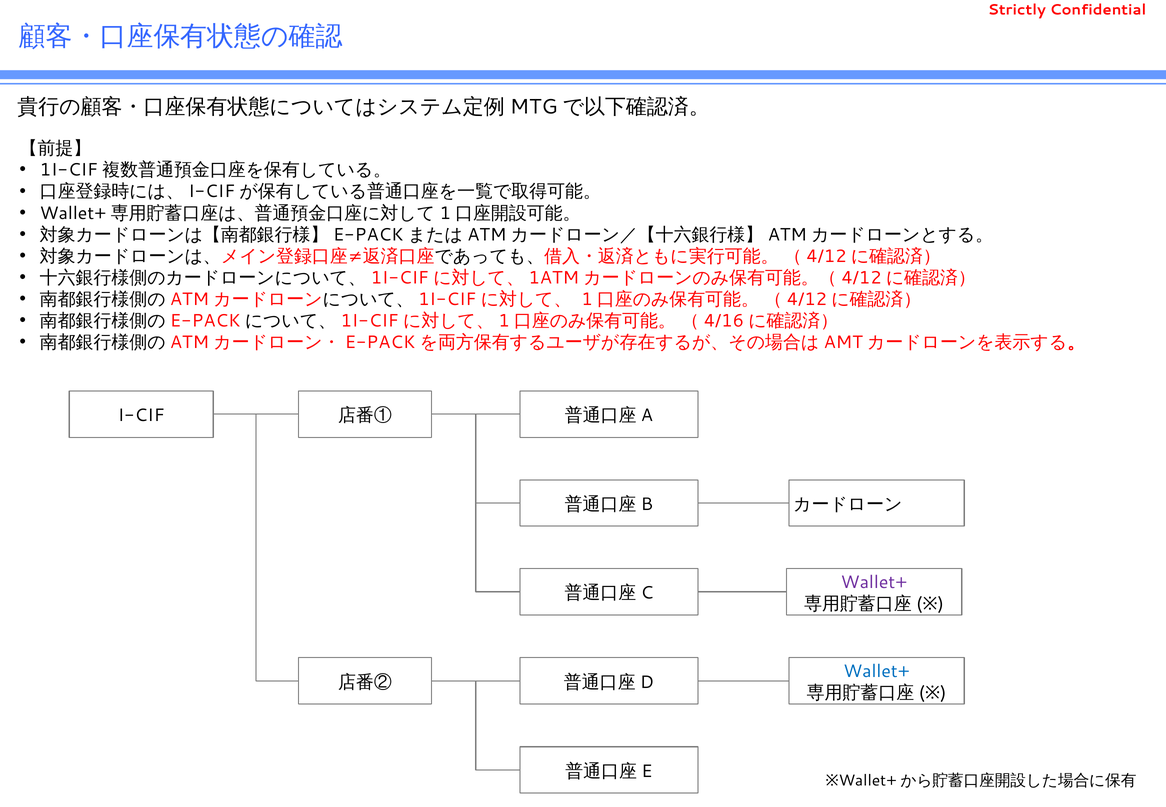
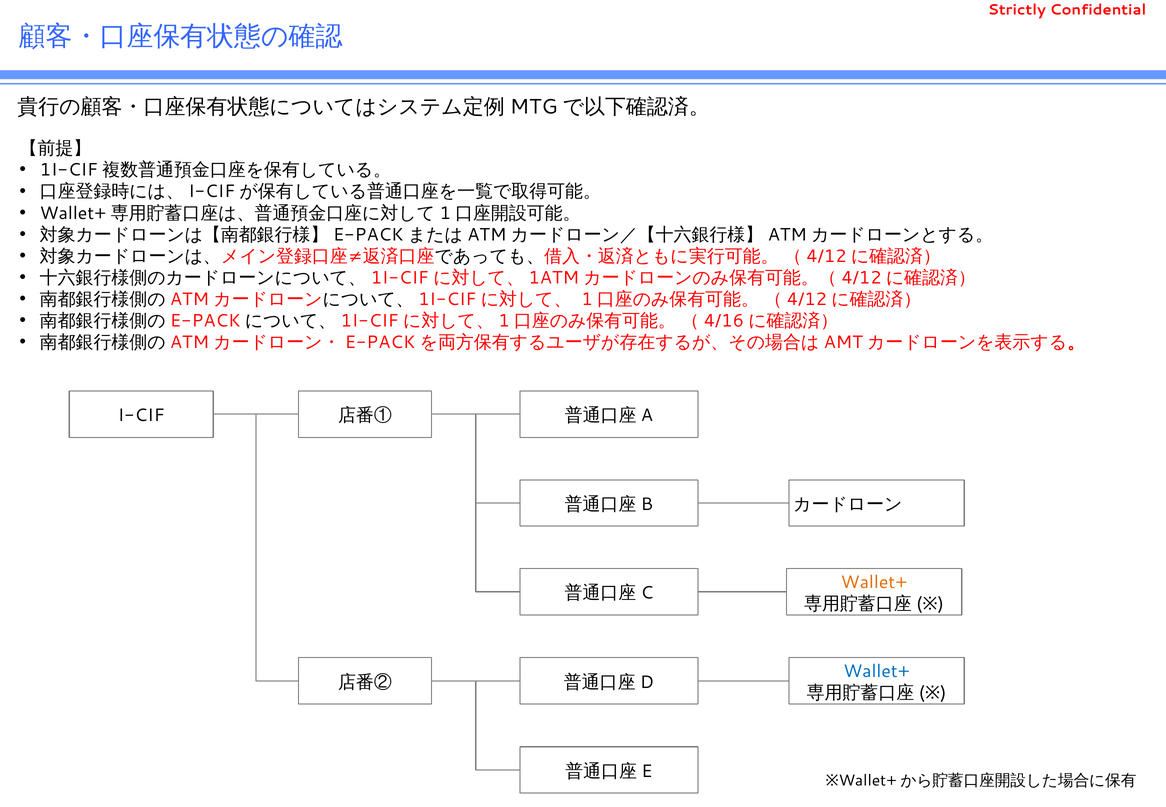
Wallet+ at (874, 582) colour: purple -> orange
